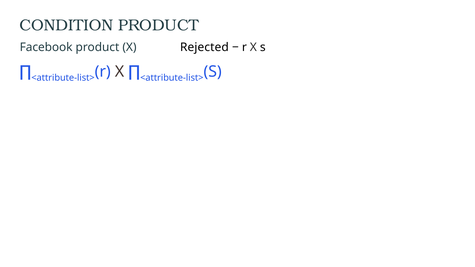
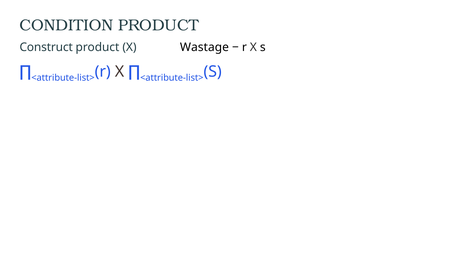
Facebook: Facebook -> Construct
Rejected: Rejected -> Wastage
